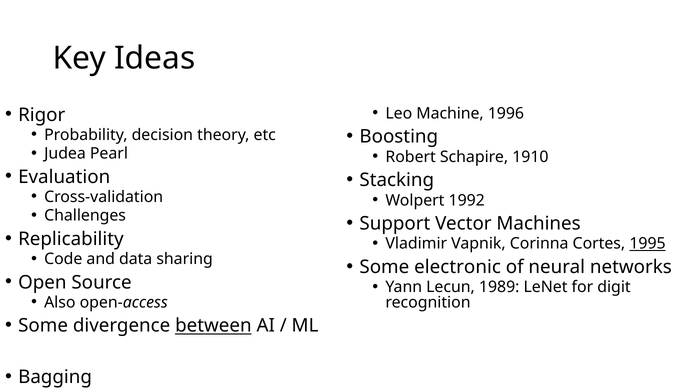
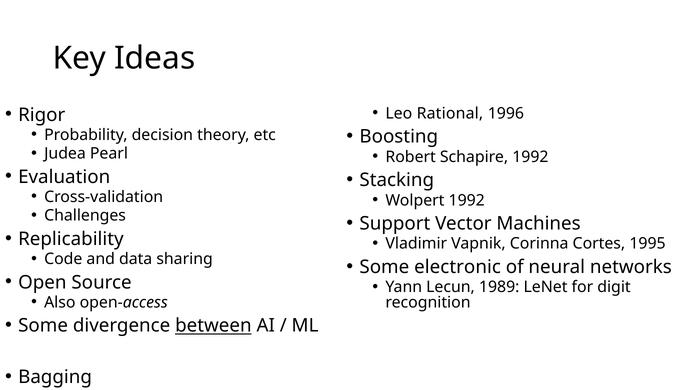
Machine: Machine -> Rational
Schapire 1910: 1910 -> 1992
1995 underline: present -> none
